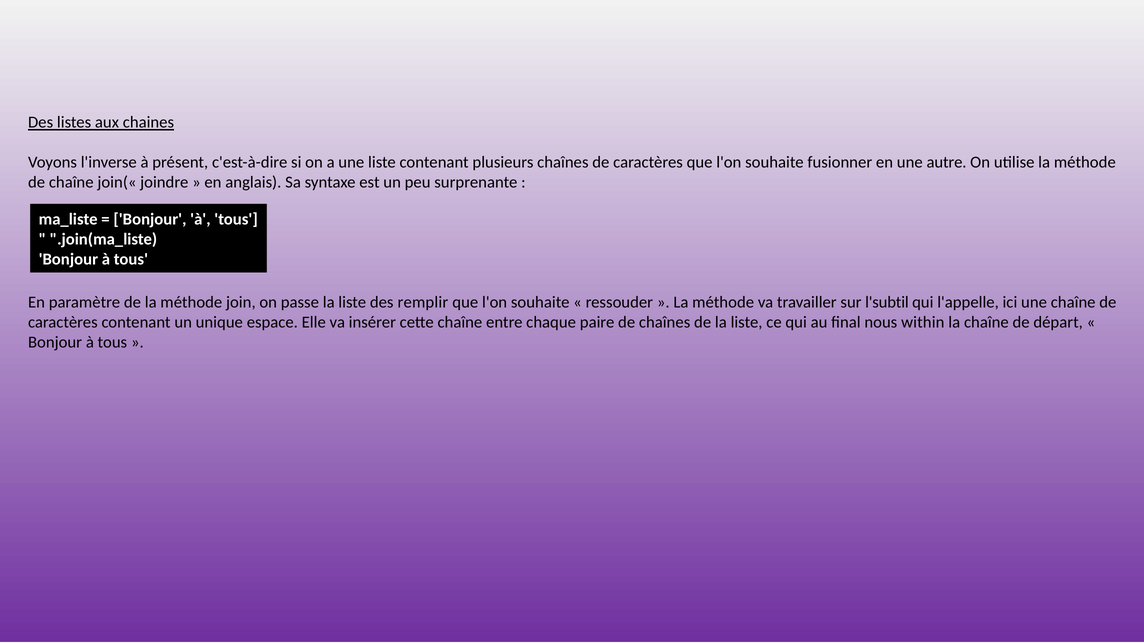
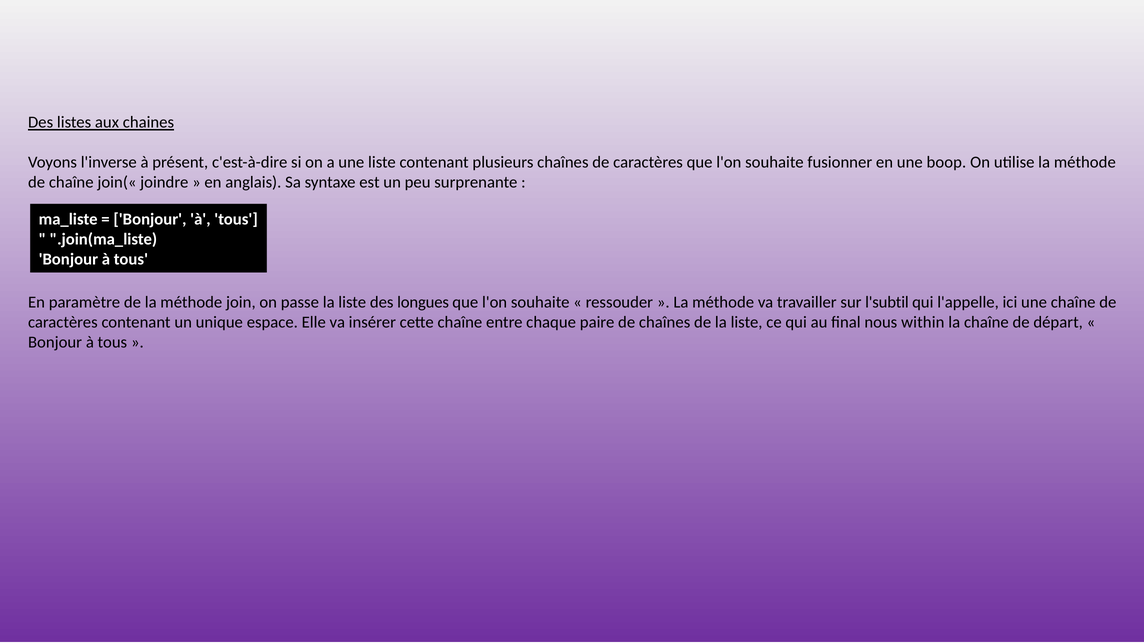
autre: autre -> boop
remplir: remplir -> longues
